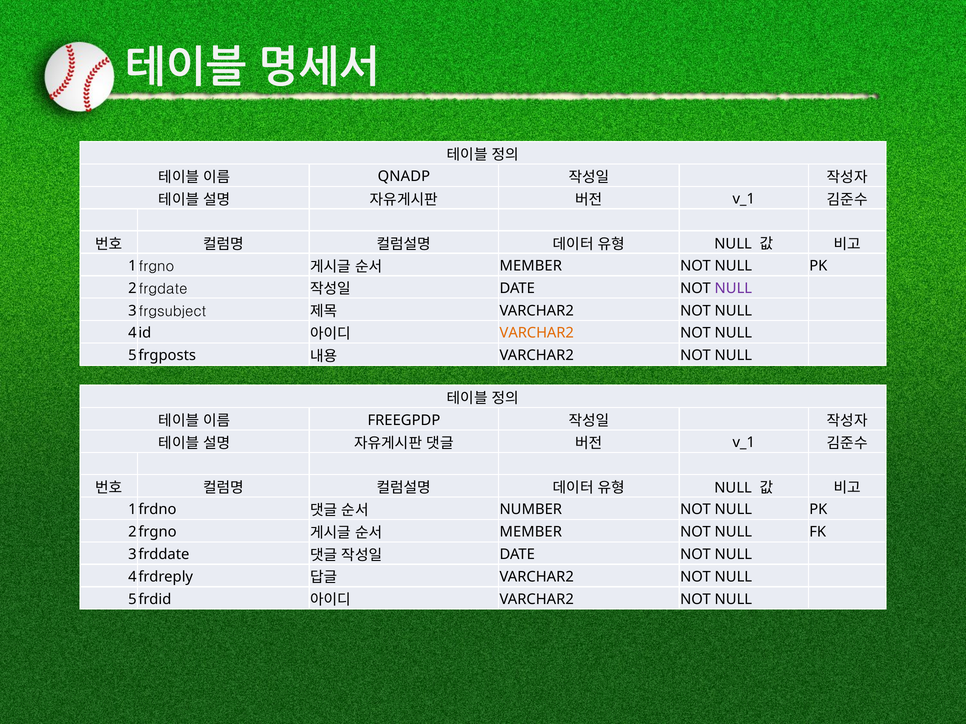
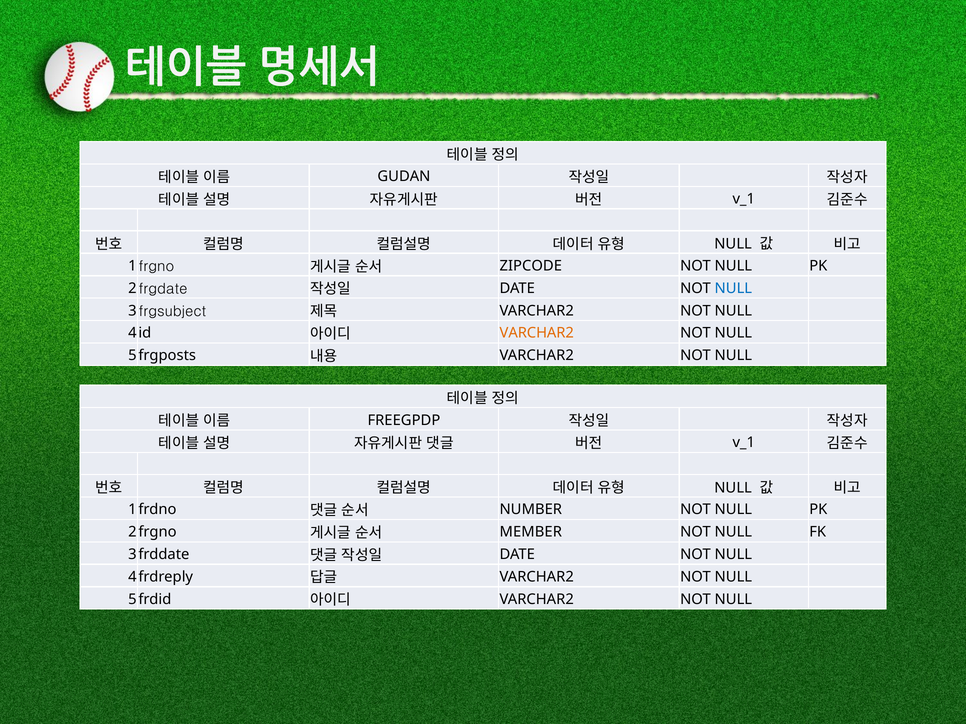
QNADP: QNADP -> GUDAN
MEMBER at (531, 266): MEMBER -> ZIPCODE
NULL at (733, 288) colour: purple -> blue
